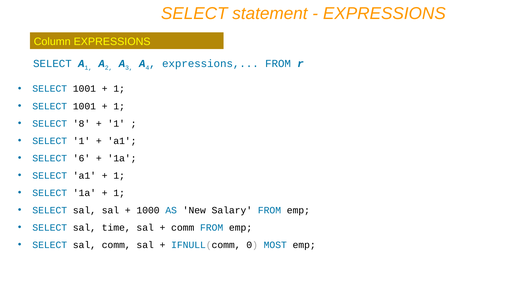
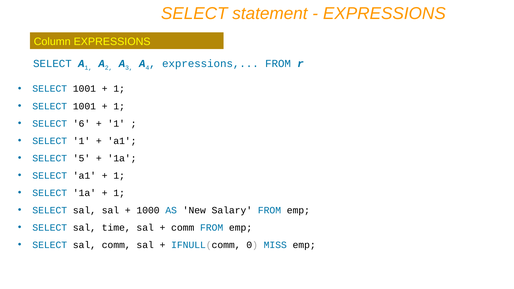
8: 8 -> 6
6: 6 -> 5
MOST: MOST -> MISS
